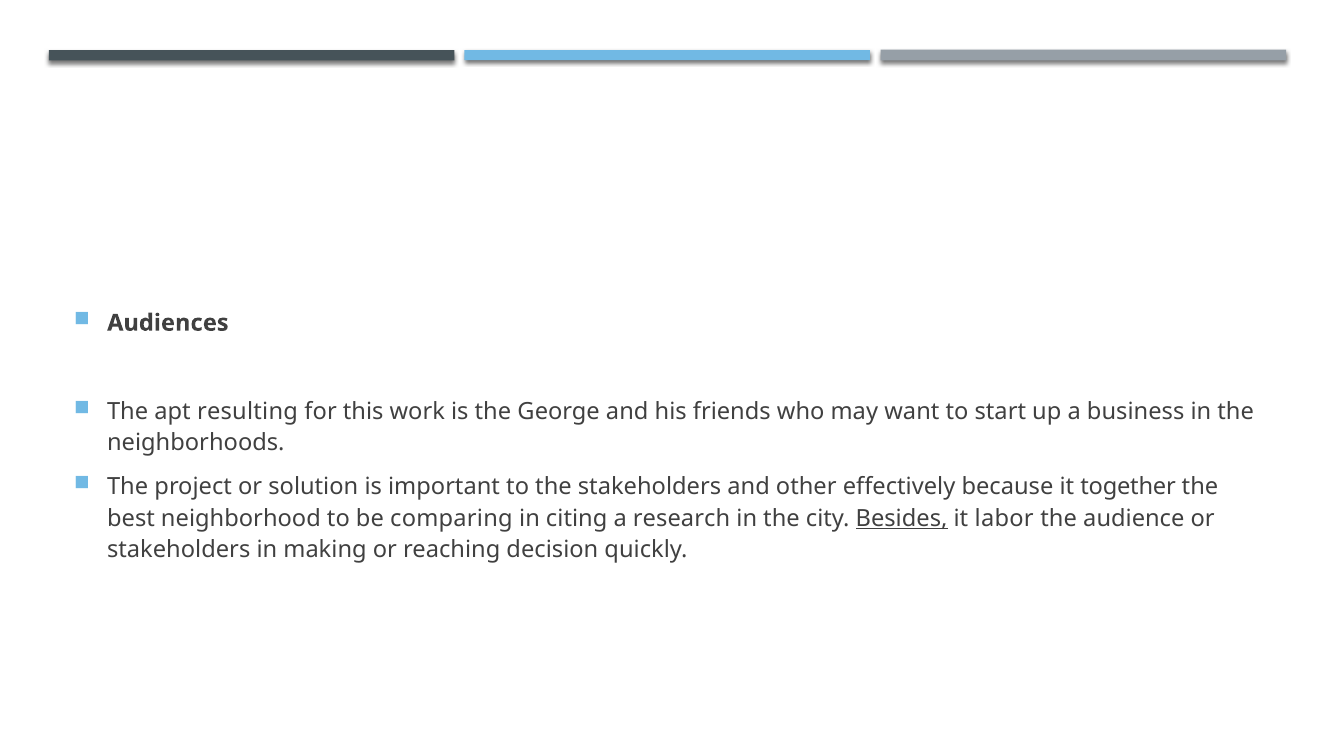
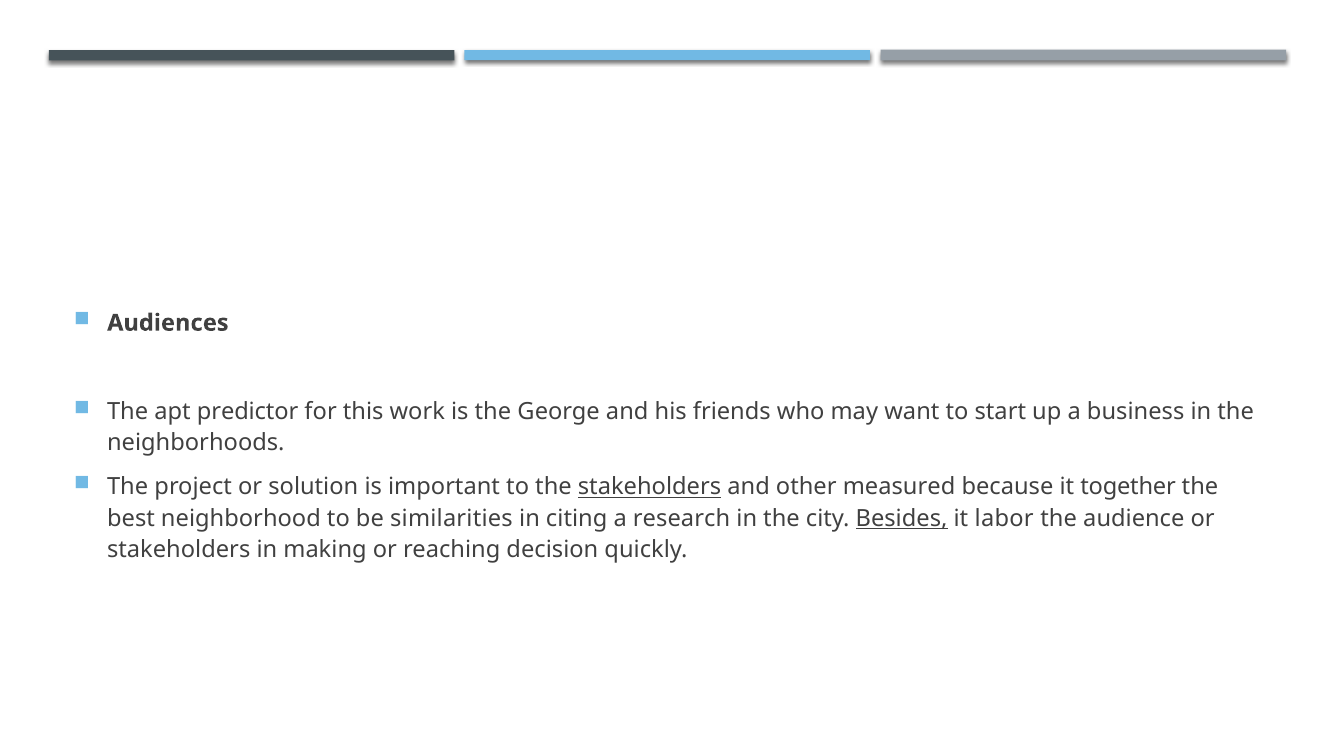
resulting: resulting -> predictor
stakeholders at (650, 487) underline: none -> present
effectively: effectively -> measured
comparing: comparing -> similarities
